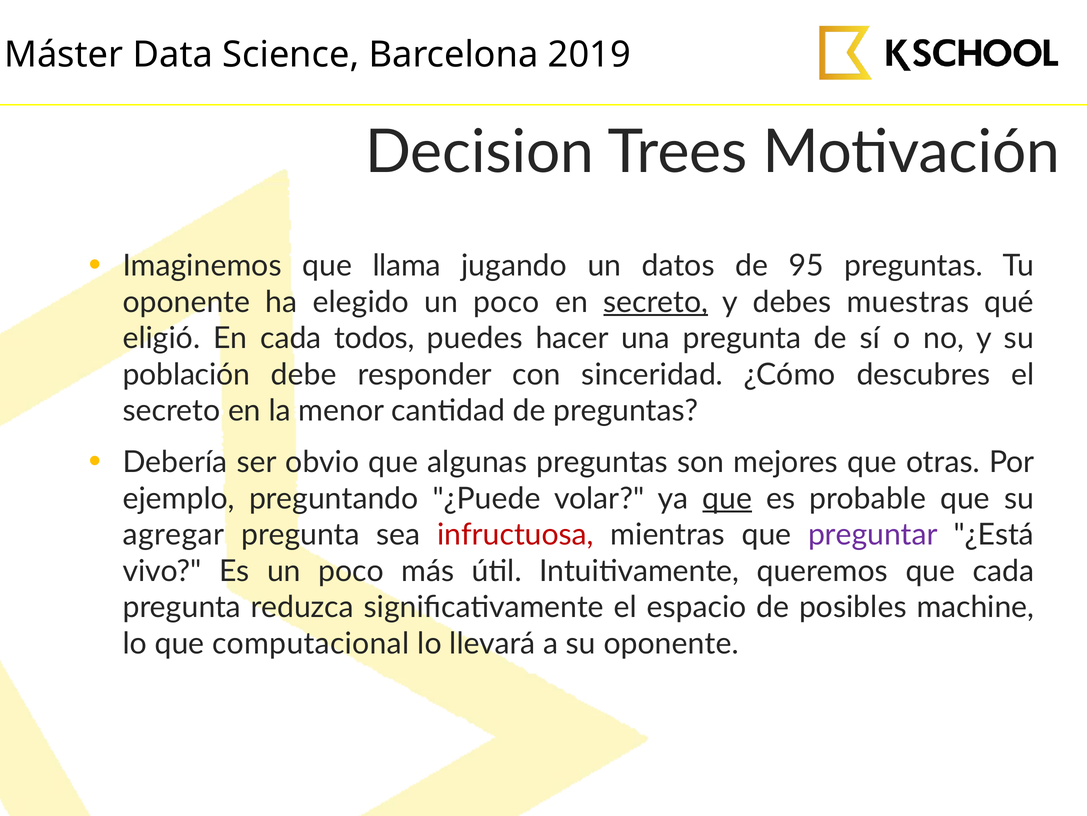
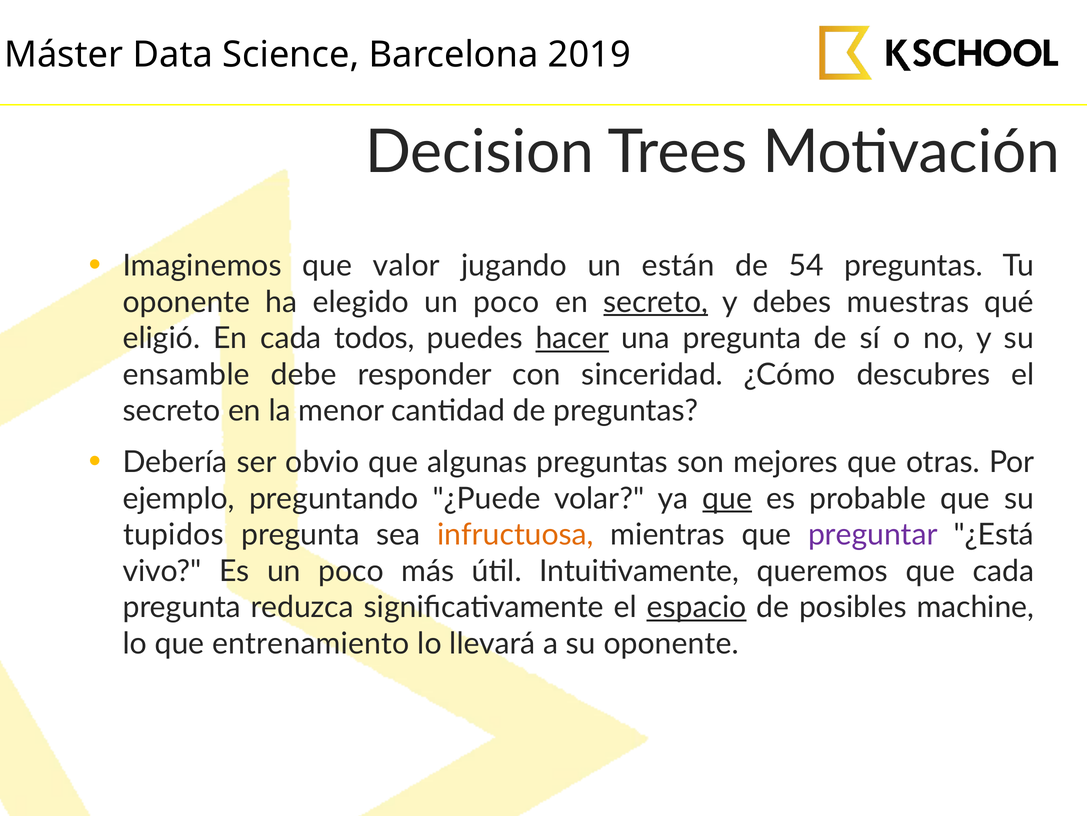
llama: llama -> valor
datos: datos -> están
95: 95 -> 54
hacer underline: none -> present
población: población -> ensamble
agregar: agregar -> tupidos
infructuosa colour: red -> orange
espacio underline: none -> present
computacional: computacional -> entrenamiento
